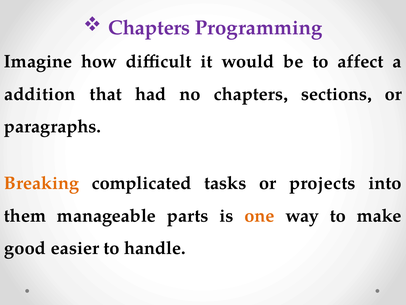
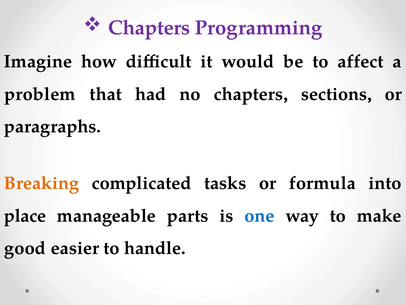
addition: addition -> problem
projects: projects -> formula
them: them -> place
one colour: orange -> blue
